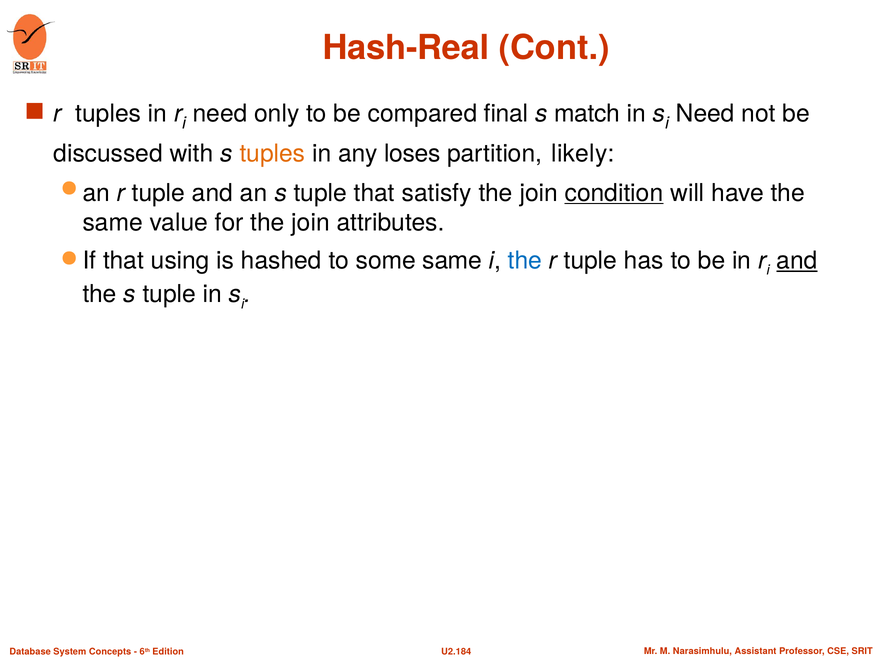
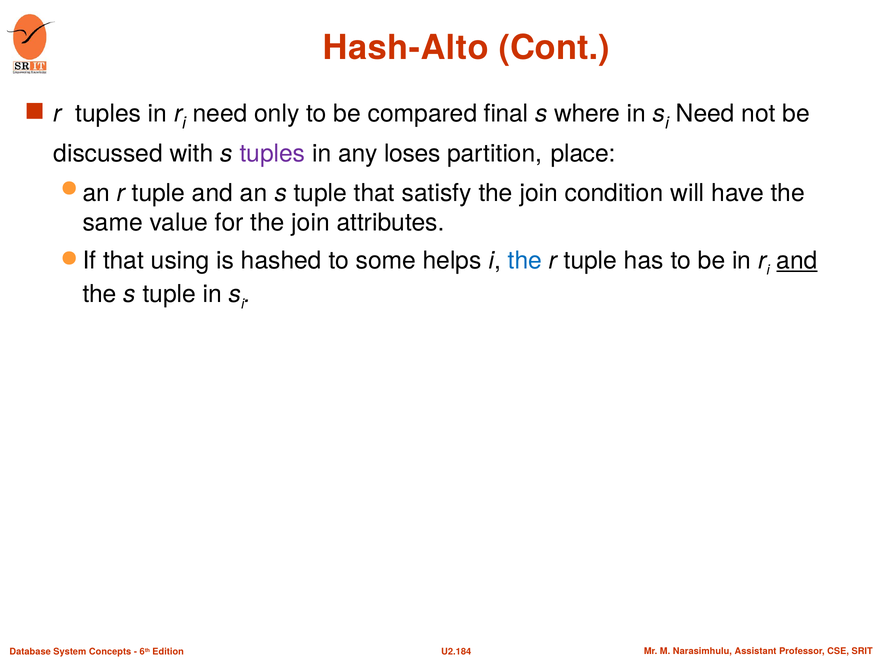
Hash-Real: Hash-Real -> Hash-Alto
match: match -> where
tuples at (272, 154) colour: orange -> purple
likely: likely -> place
condition underline: present -> none
some same: same -> helps
